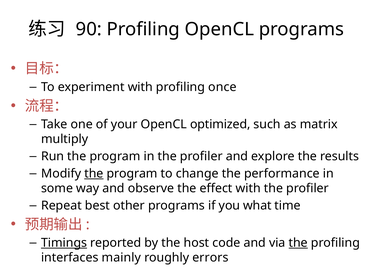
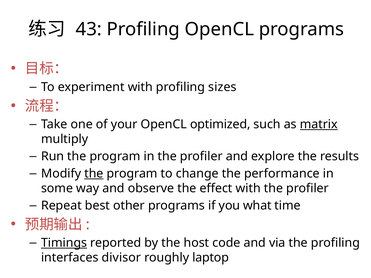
90: 90 -> 43
once: once -> sizes
matrix underline: none -> present
the at (298, 243) underline: present -> none
mainly: mainly -> divisor
errors: errors -> laptop
